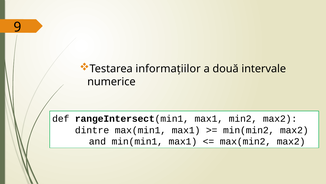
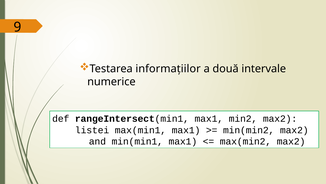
dintre: dintre -> listei
